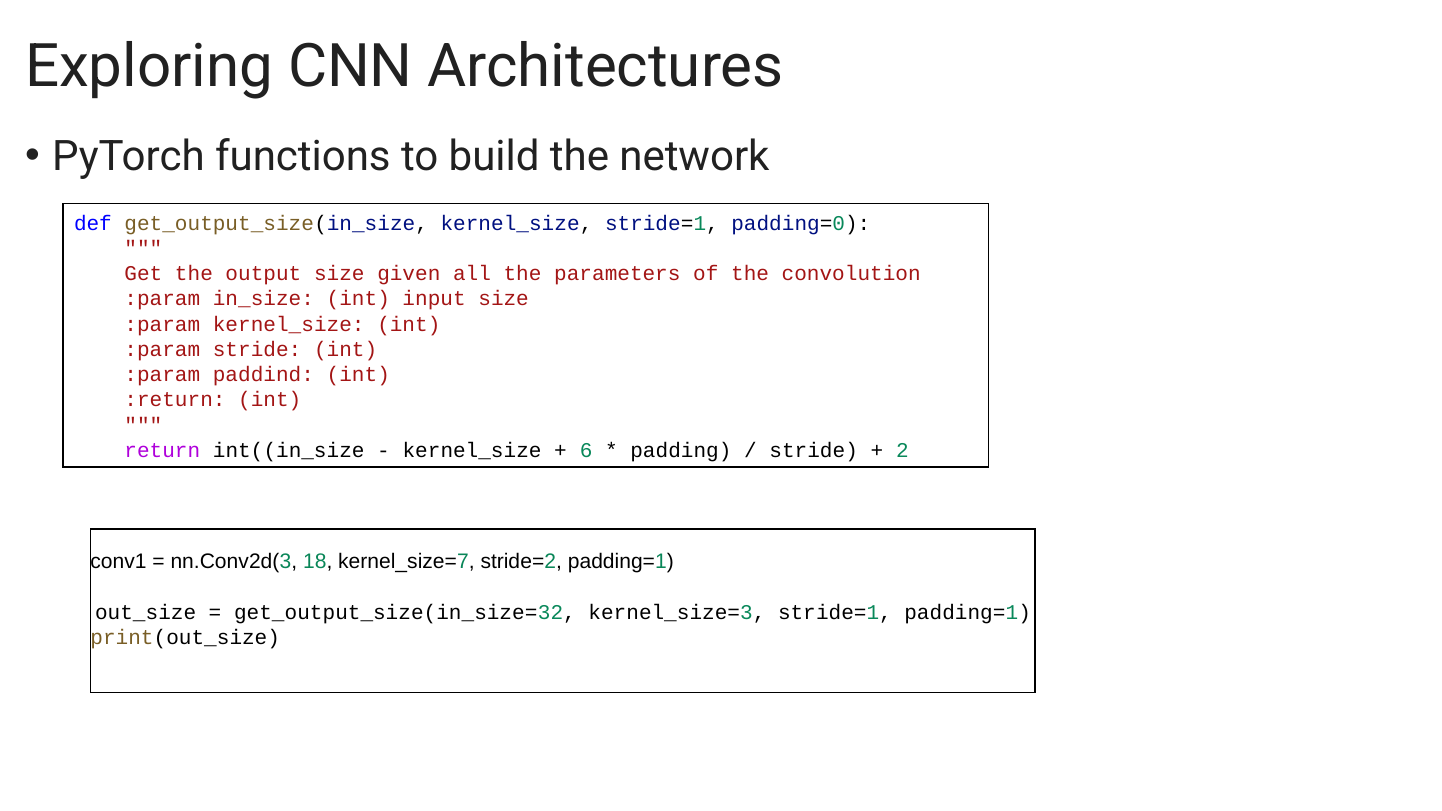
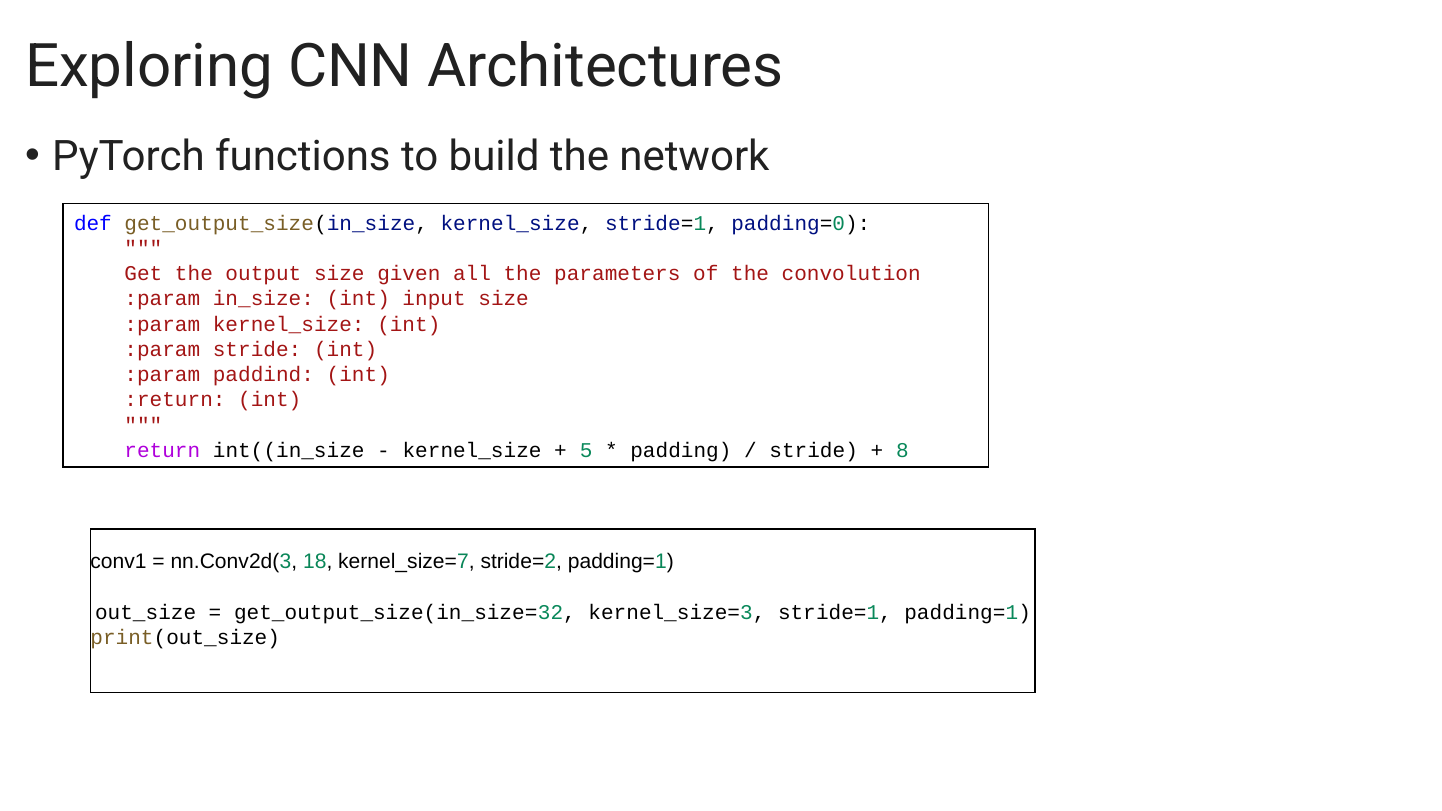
6: 6 -> 5
2: 2 -> 8
